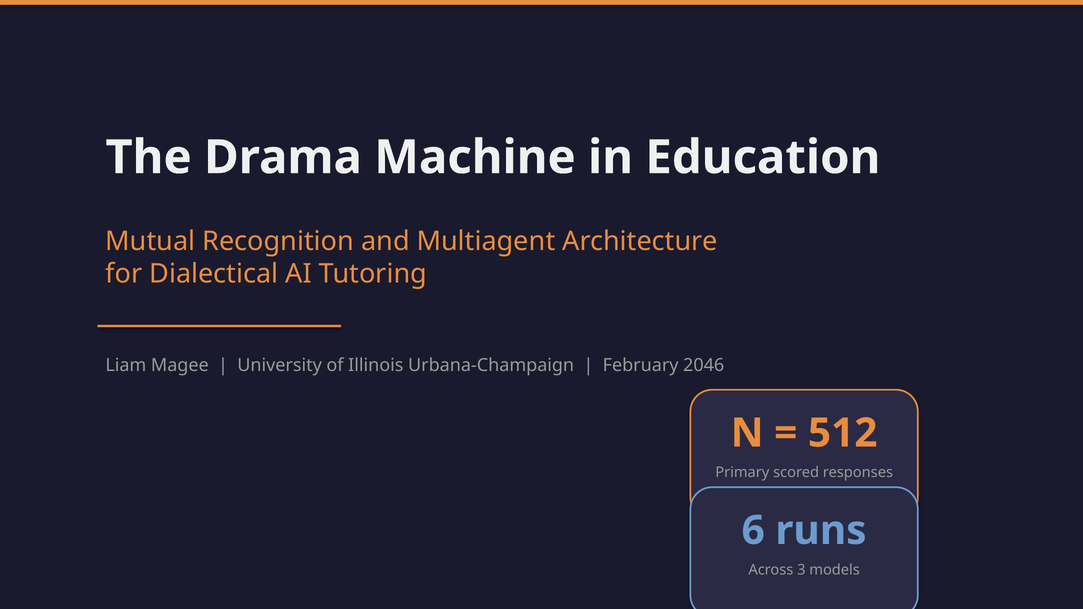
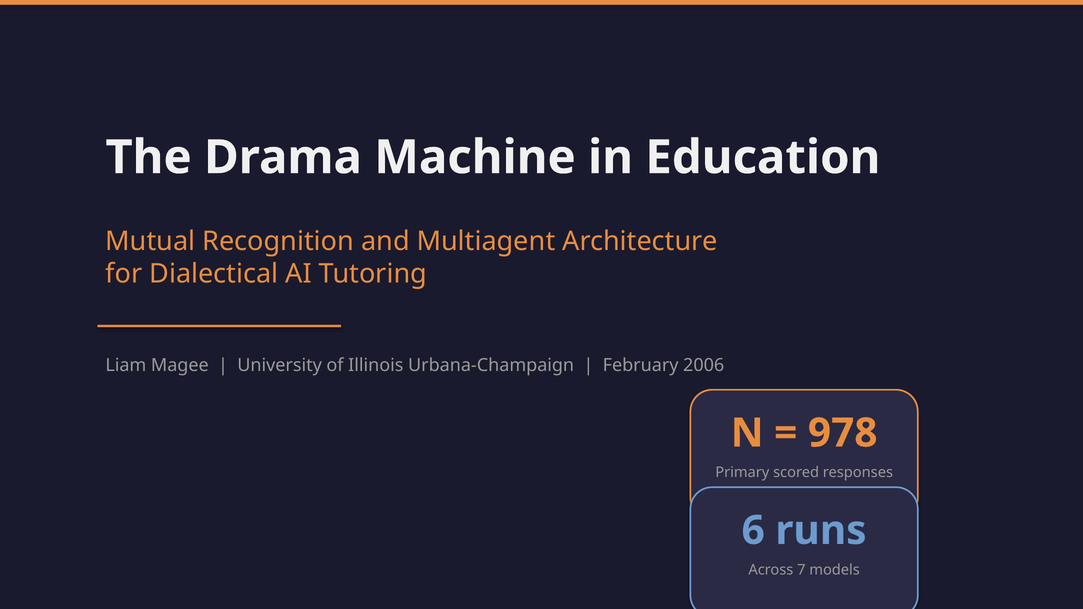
2046: 2046 -> 2006
512: 512 -> 978
3: 3 -> 7
